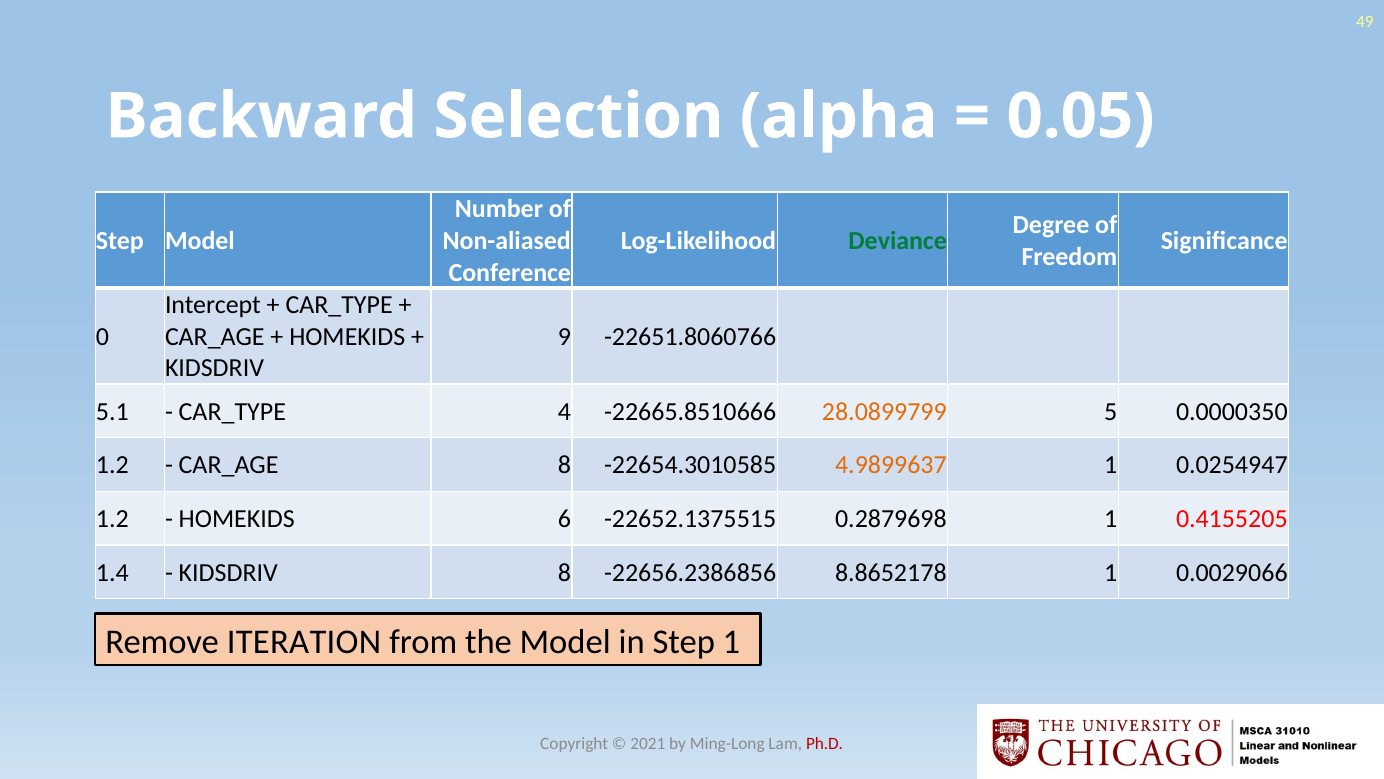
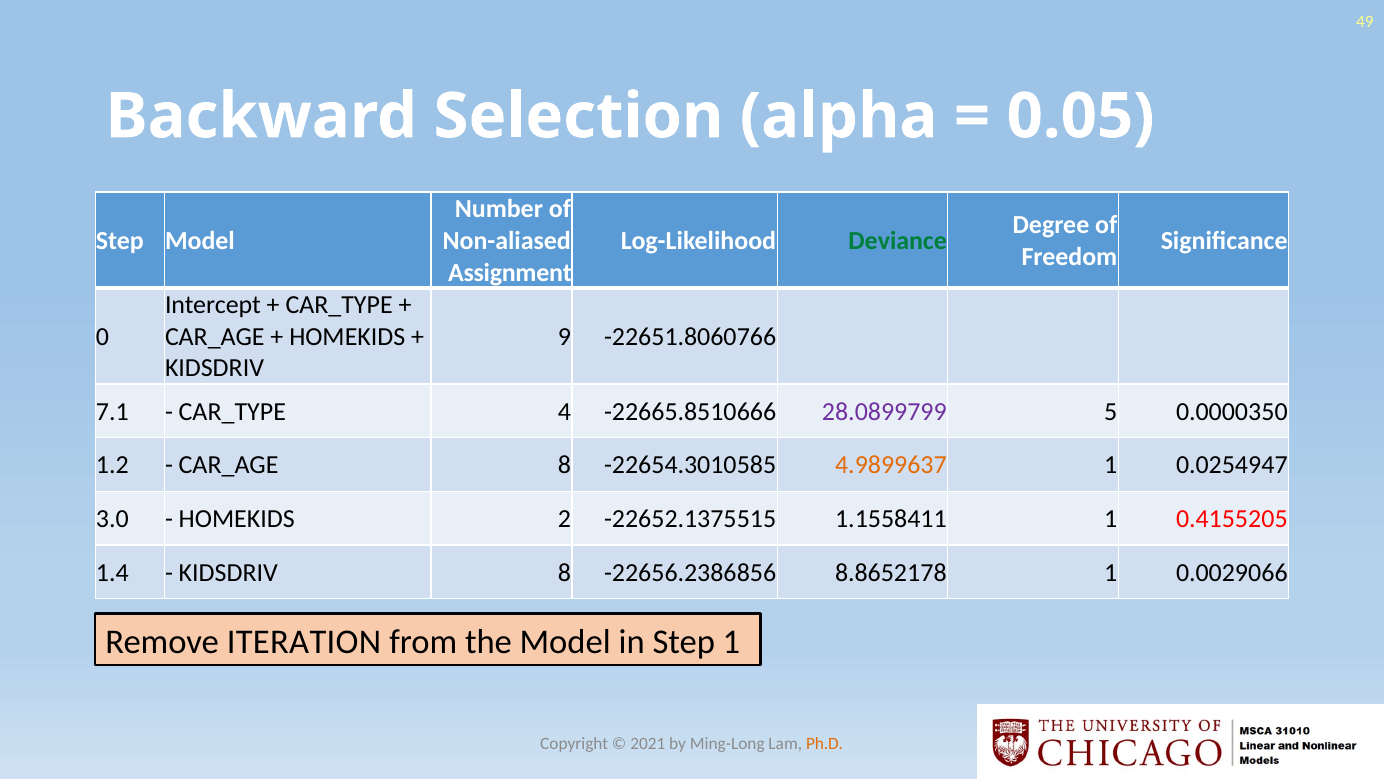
Conference: Conference -> Assignment
5.1: 5.1 -> 7.1
28.0899799 colour: orange -> purple
1.2 at (112, 519): 1.2 -> 3.0
6: 6 -> 2
0.2879698: 0.2879698 -> 1.1558411
Ph.D colour: red -> orange
